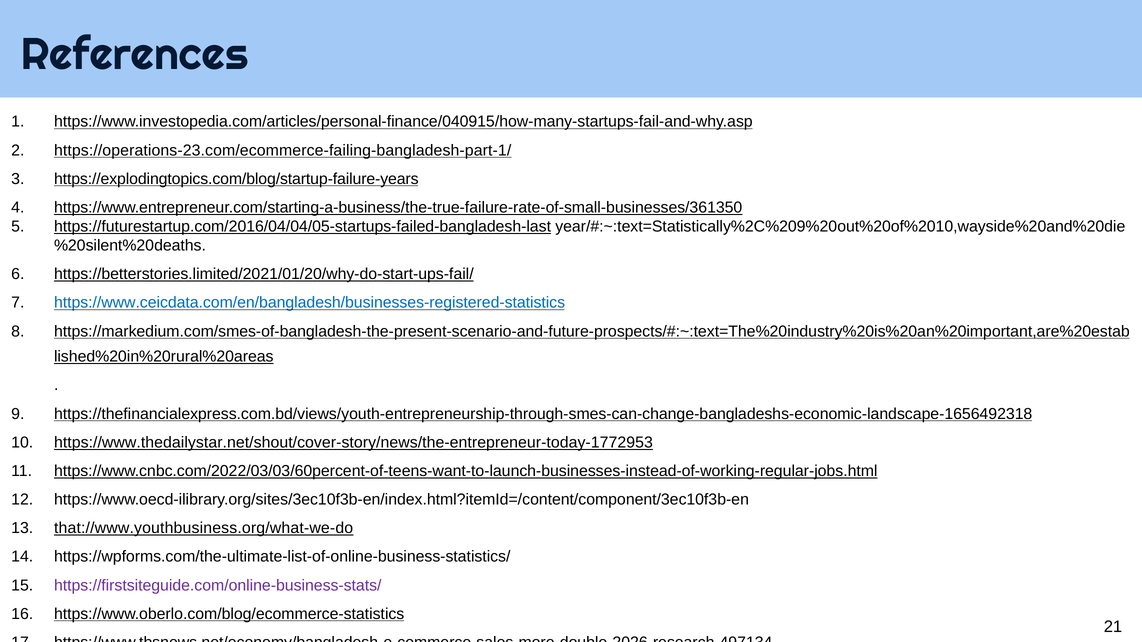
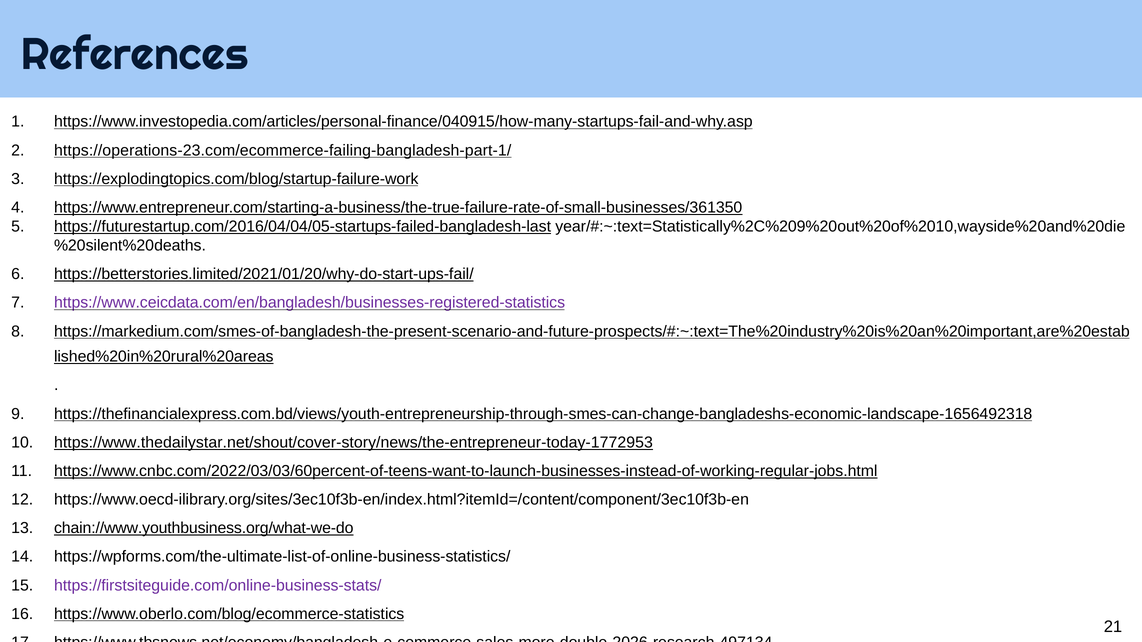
https://explodingtopics.com/blog/startup-failure-years: https://explodingtopics.com/blog/startup-failure-years -> https://explodingtopics.com/blog/startup-failure-work
https://www.ceicdata.com/en/bangladesh/businesses-registered-statistics colour: blue -> purple
that://www.youthbusiness.org/what-we-do: that://www.youthbusiness.org/what-we-do -> chain://www.youthbusiness.org/what-we-do
